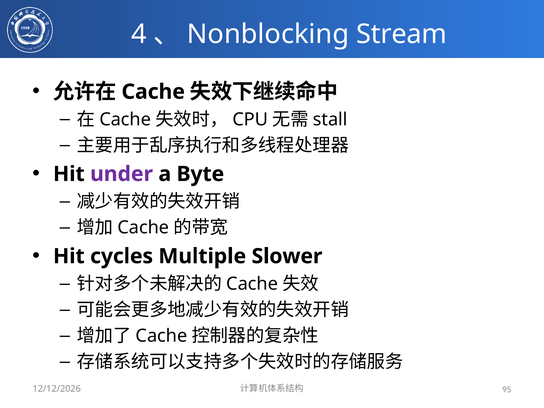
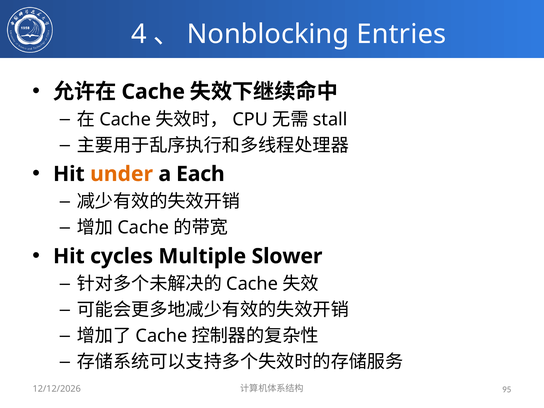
Stream: Stream -> Entries
under colour: purple -> orange
Byte: Byte -> Each
